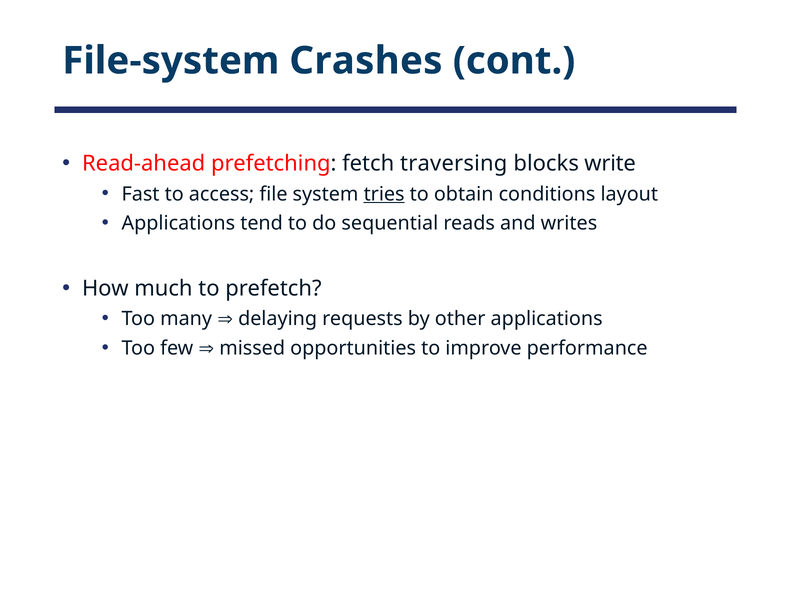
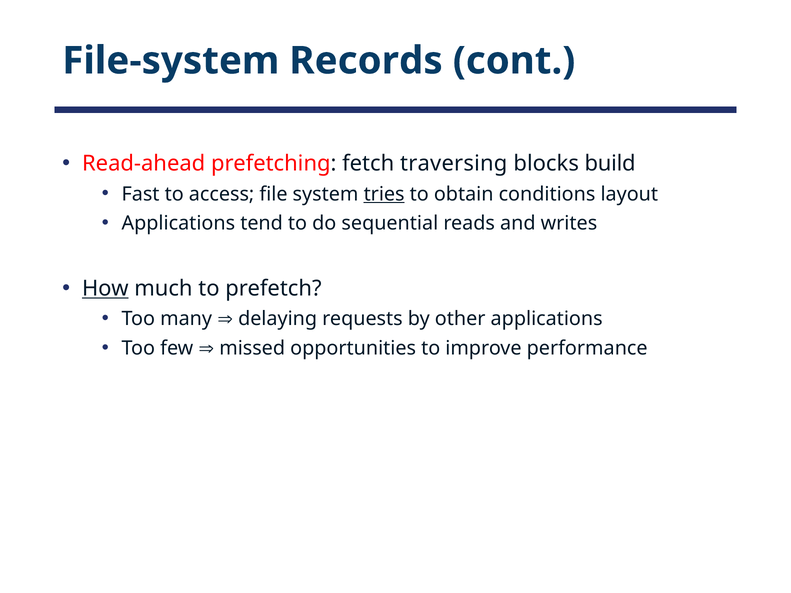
Crashes: Crashes -> Records
write: write -> build
How underline: none -> present
